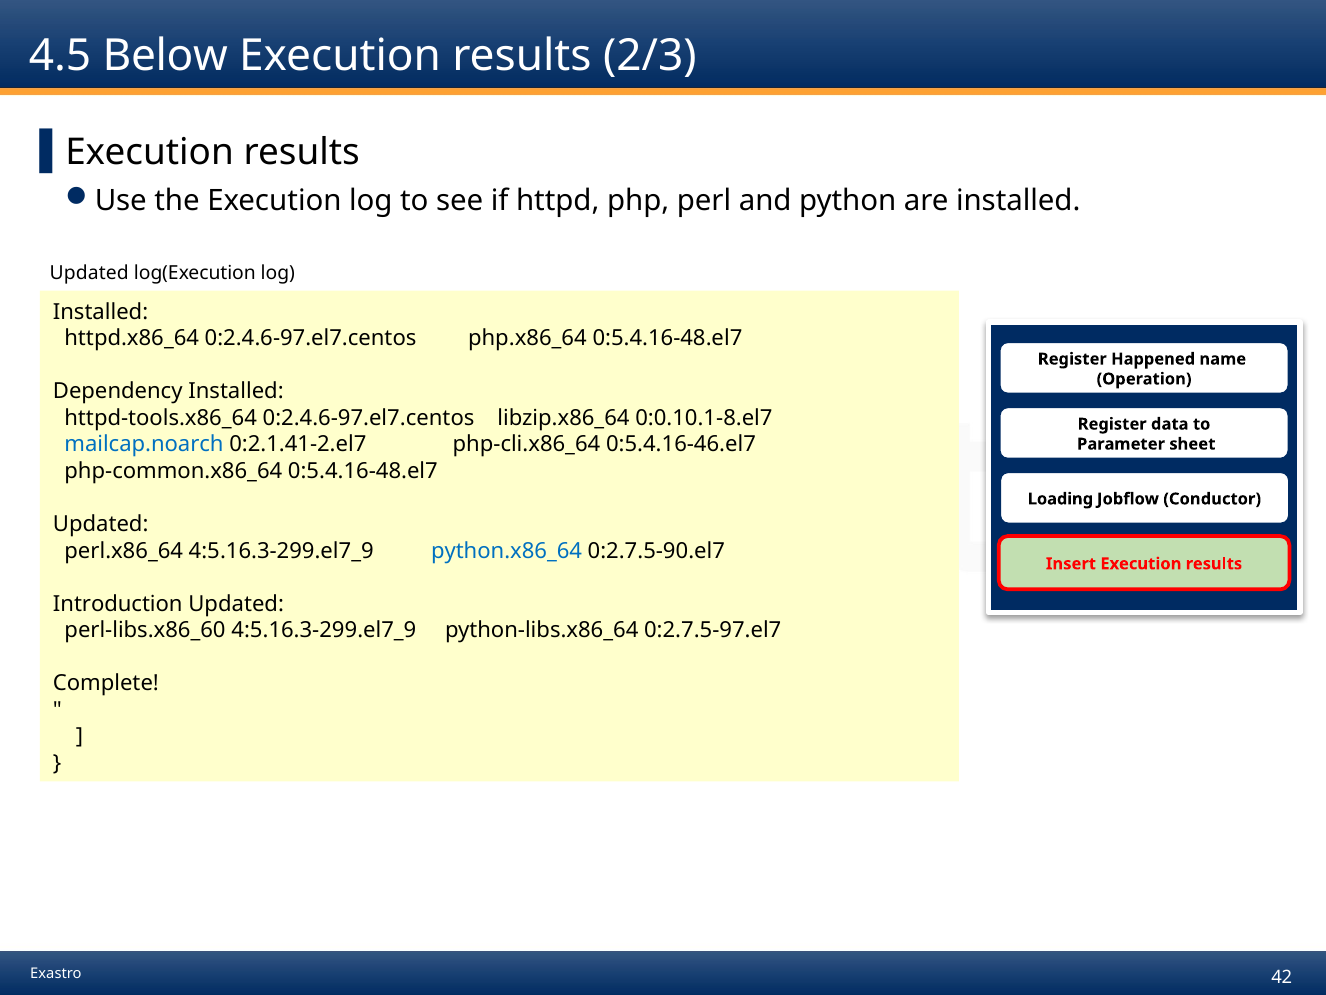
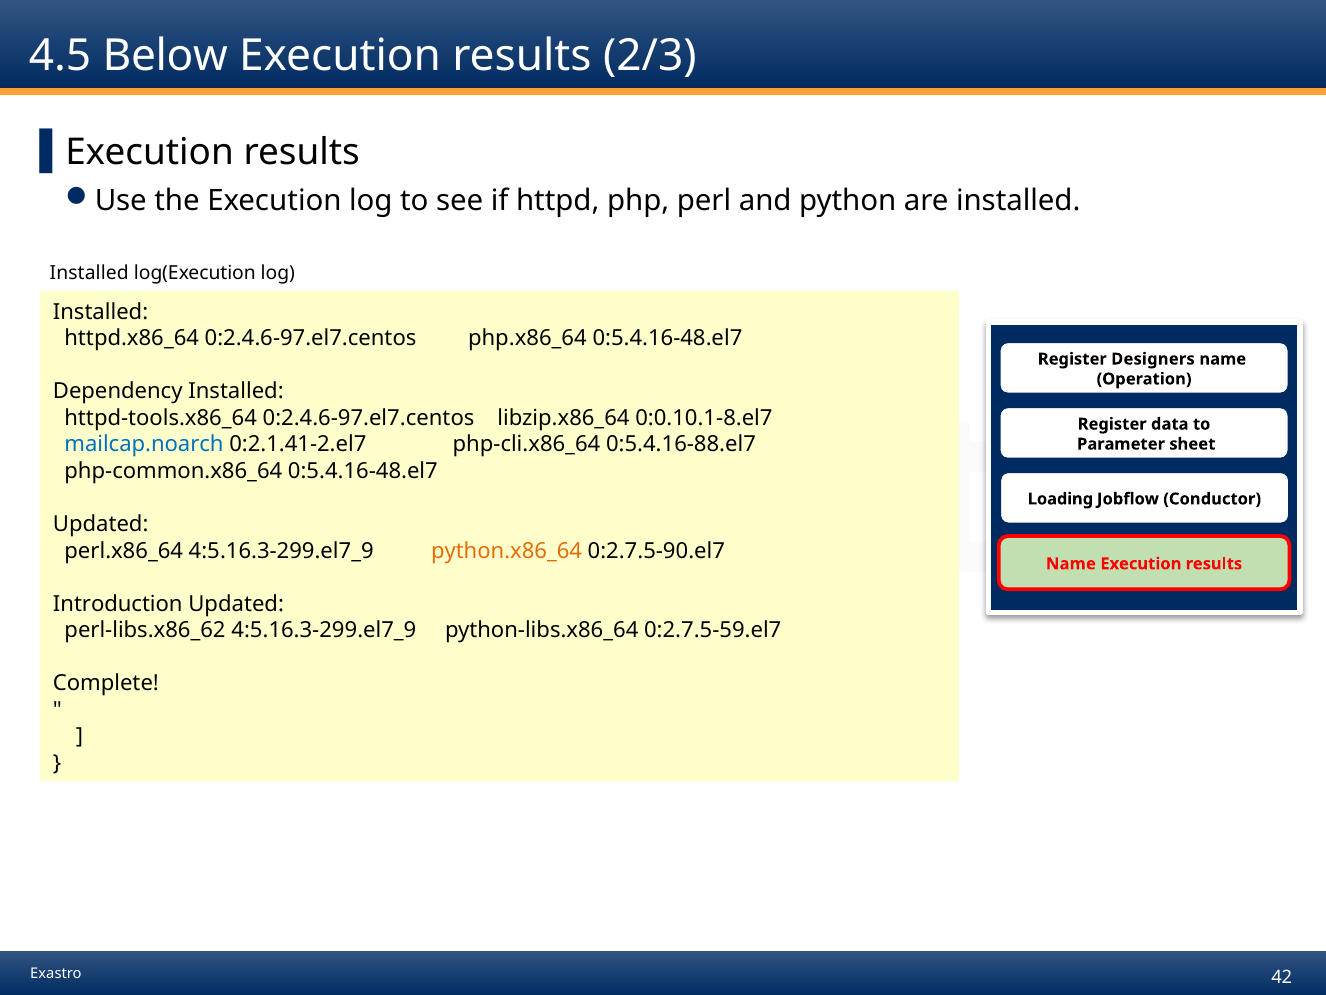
Updated at (89, 273): Updated -> Installed
Happened: Happened -> Designers
0:5.4.16-46.el7: 0:5.4.16-46.el7 -> 0:5.4.16-88.el7
python.x86_64 colour: blue -> orange
Insert at (1071, 564): Insert -> Name
perl-libs.x86_60: perl-libs.x86_60 -> perl-libs.x86_62
0:2.7.5-97.el7: 0:2.7.5-97.el7 -> 0:2.7.5-59.el7
